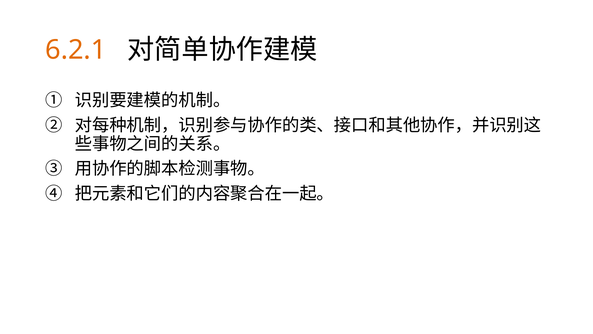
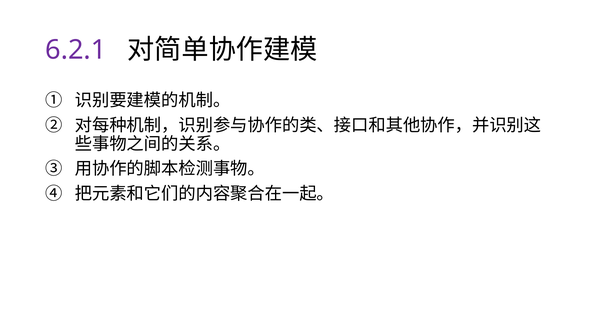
6.2.1 colour: orange -> purple
